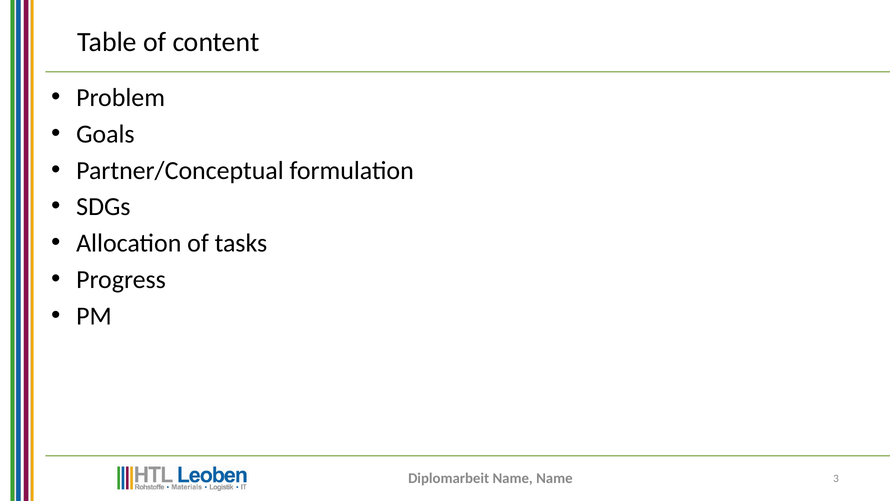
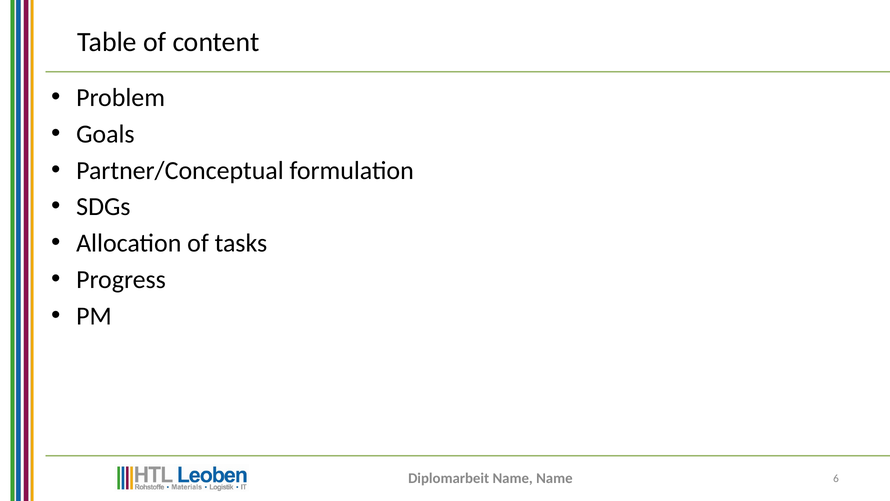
3: 3 -> 6
